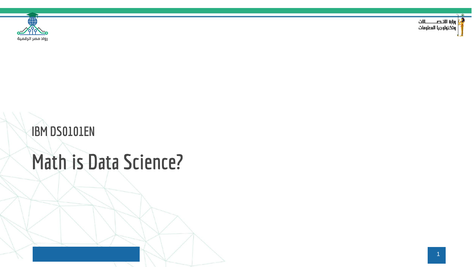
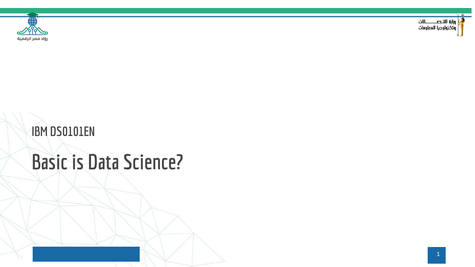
Math: Math -> Basic
